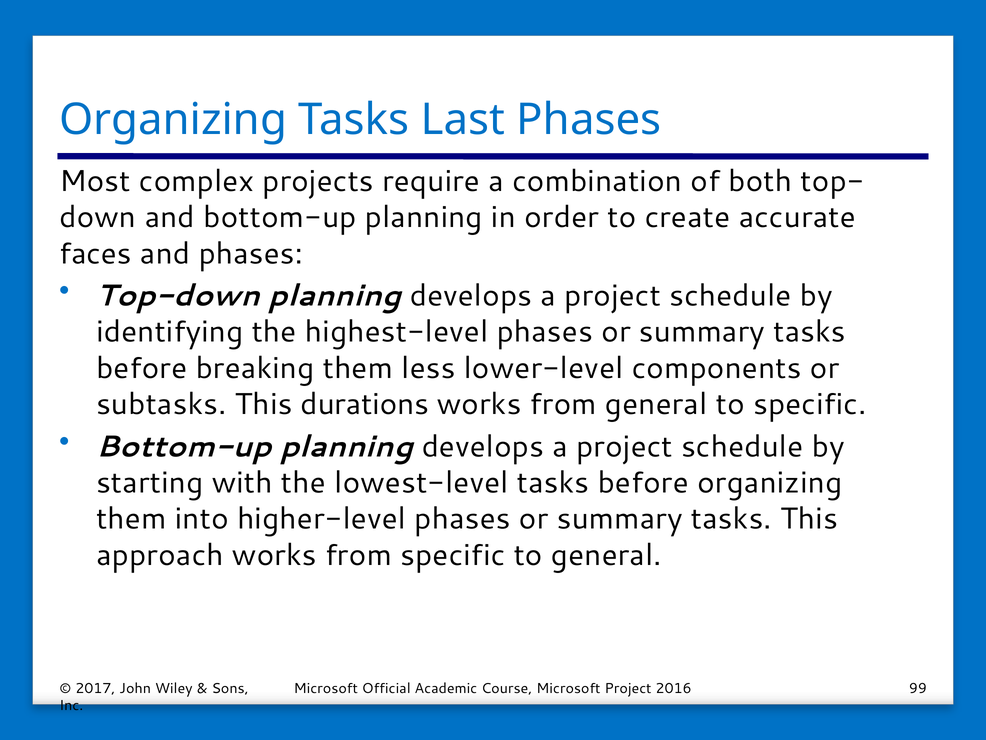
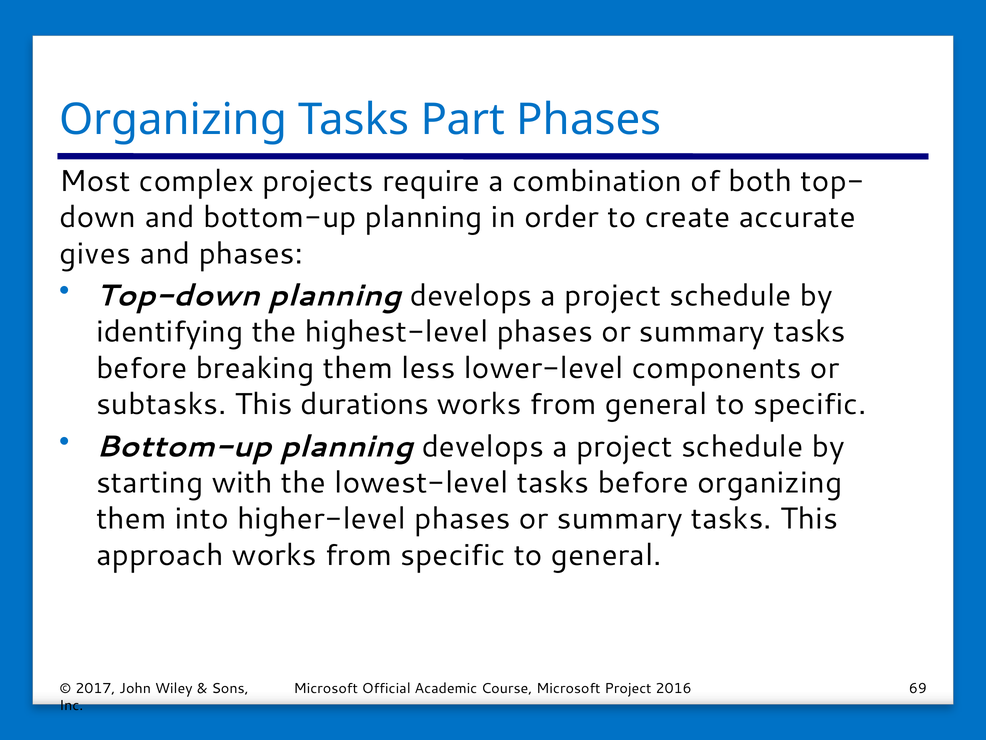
Last: Last -> Part
faces: faces -> gives
99: 99 -> 69
